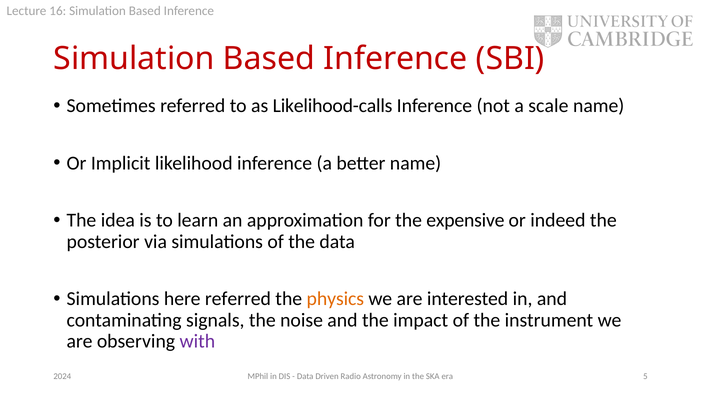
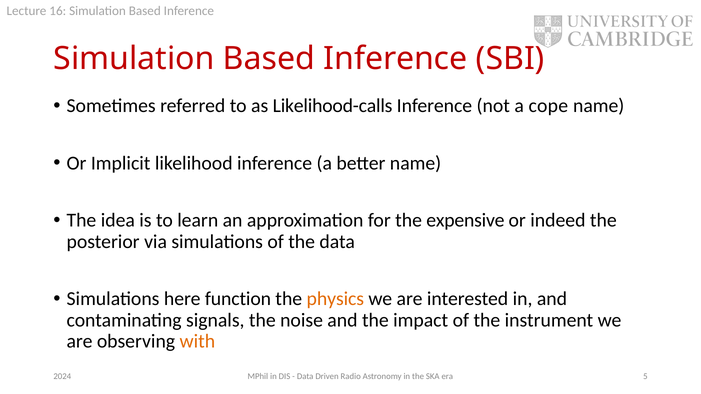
scale: scale -> cope
here referred: referred -> function
with colour: purple -> orange
